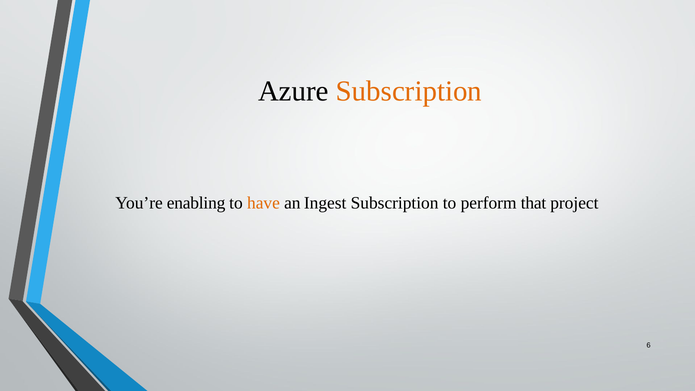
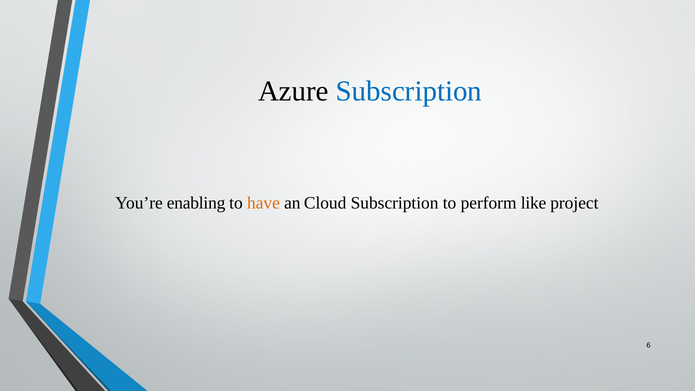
Subscription at (409, 91) colour: orange -> blue
Ingest: Ingest -> Cloud
that: that -> like
